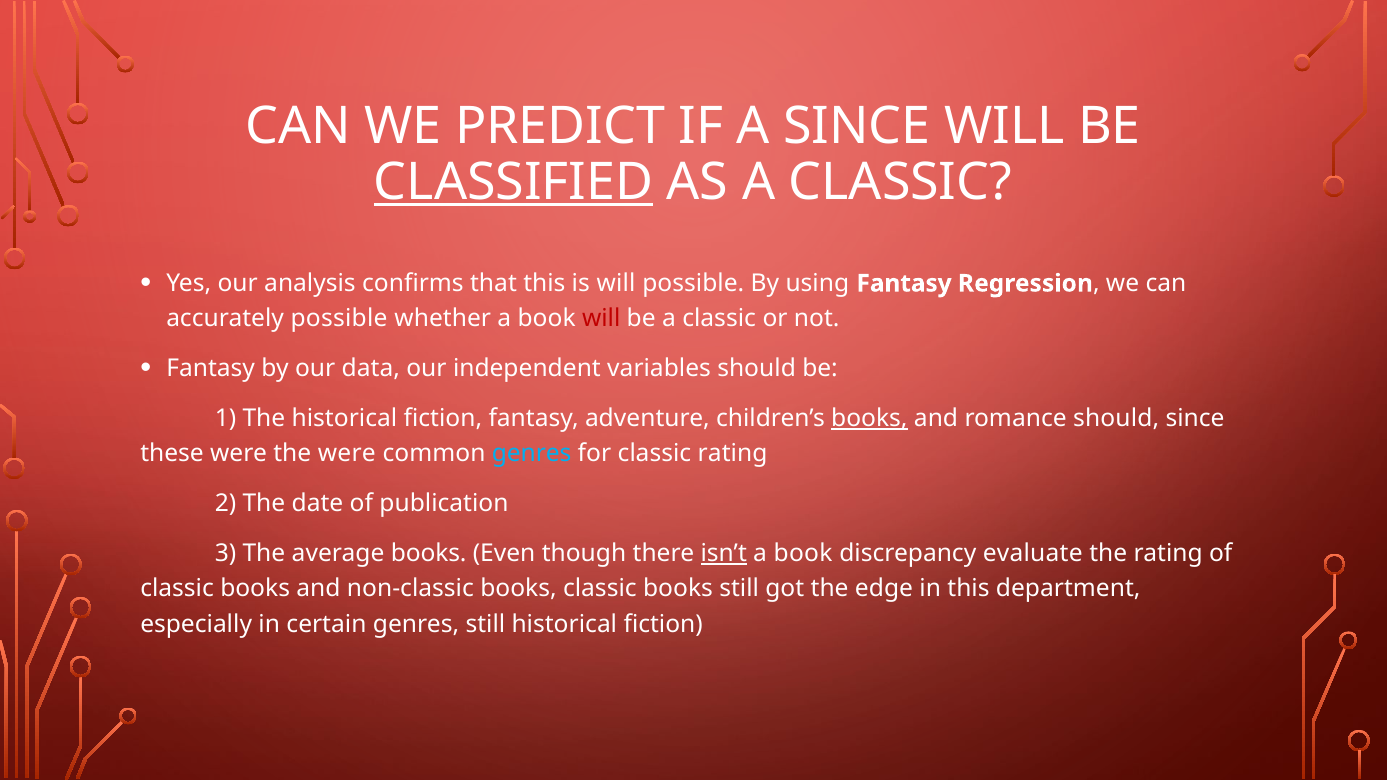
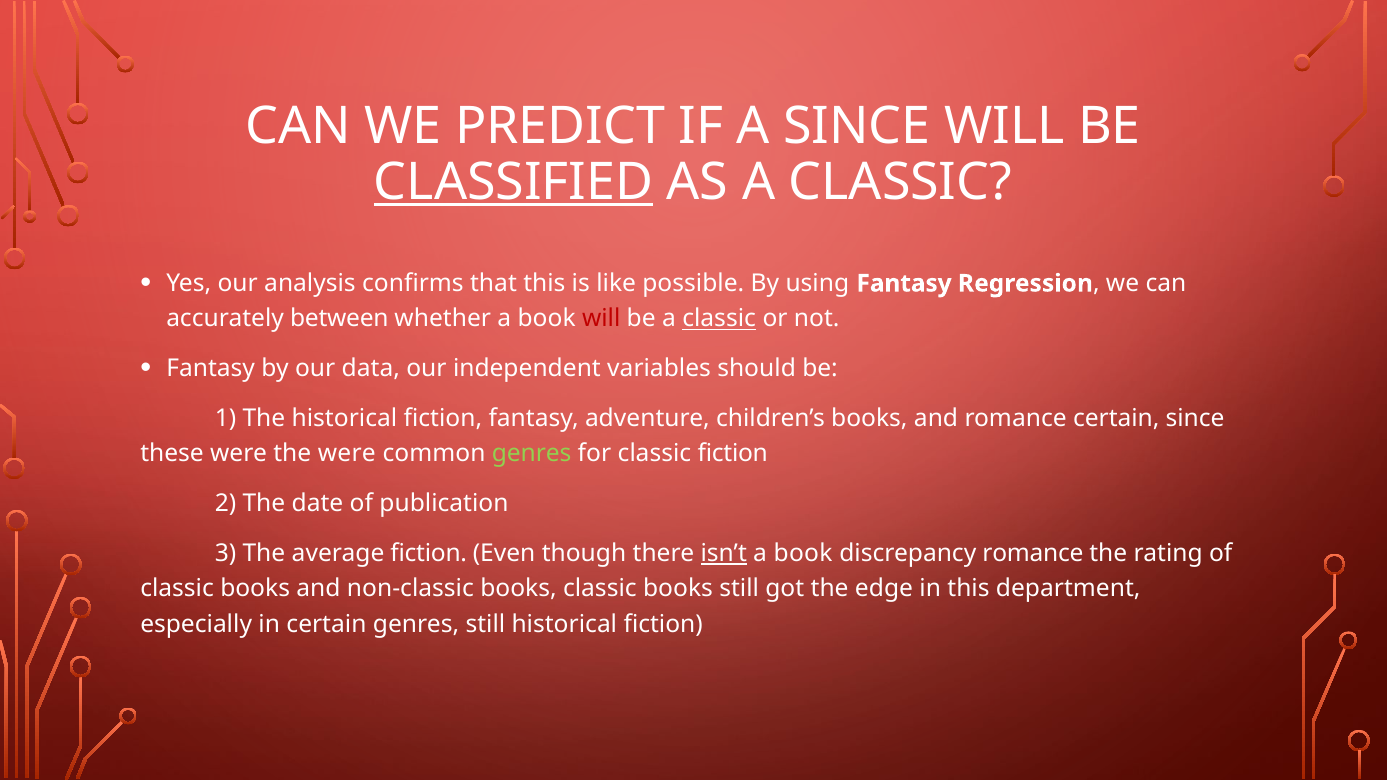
is will: will -> like
accurately possible: possible -> between
classic at (719, 319) underline: none -> present
books at (869, 419) underline: present -> none
romance should: should -> certain
genres at (532, 454) colour: light blue -> light green
classic rating: rating -> fiction
average books: books -> fiction
discrepancy evaluate: evaluate -> romance
